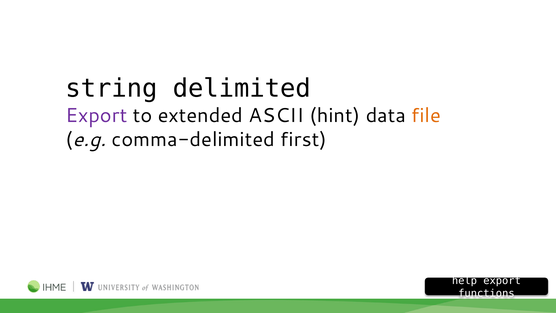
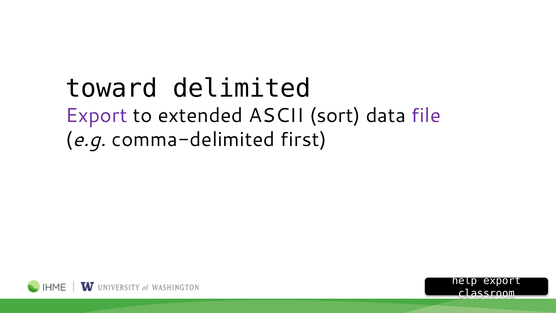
string: string -> toward
hint: hint -> sort
file colour: orange -> purple
functions: functions -> classroom
